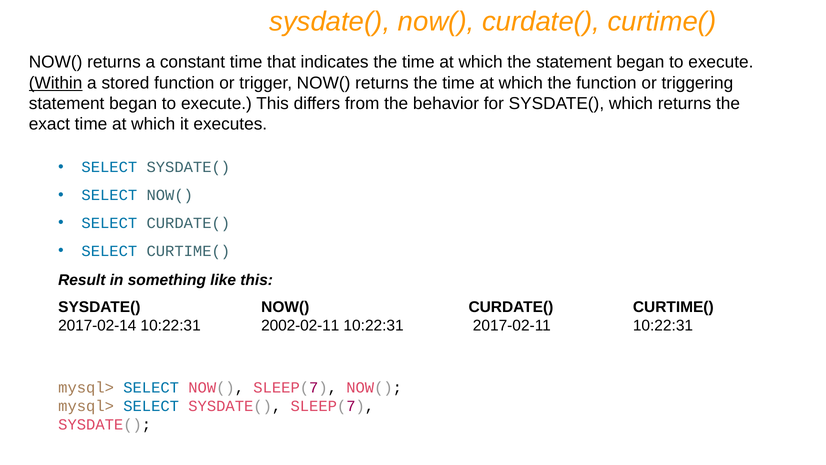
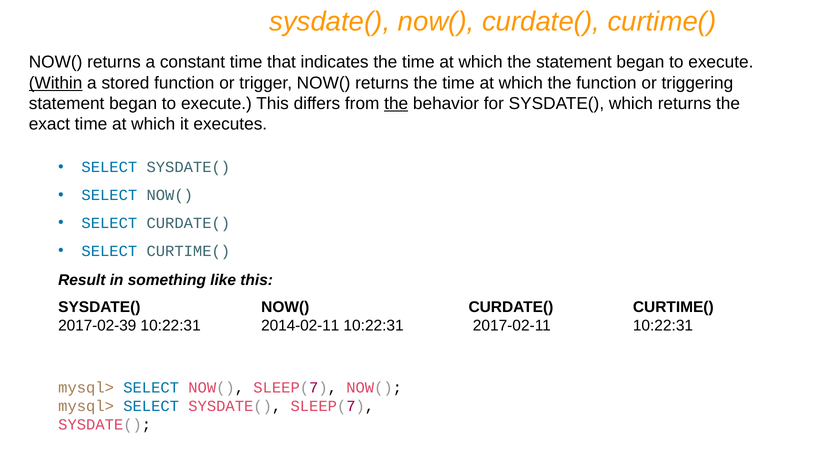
the at (396, 104) underline: none -> present
2017-02-14: 2017-02-14 -> 2017-02-39
2002-02-11: 2002-02-11 -> 2014-02-11
